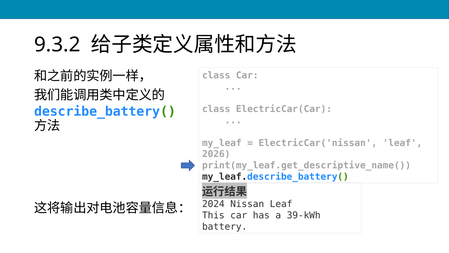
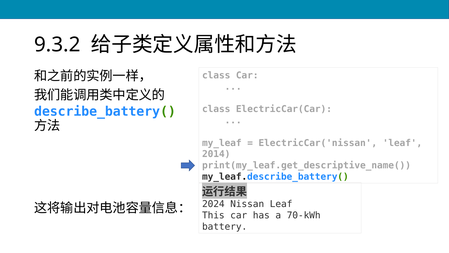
2026: 2026 -> 2014
39-kWh: 39-kWh -> 70-kWh
